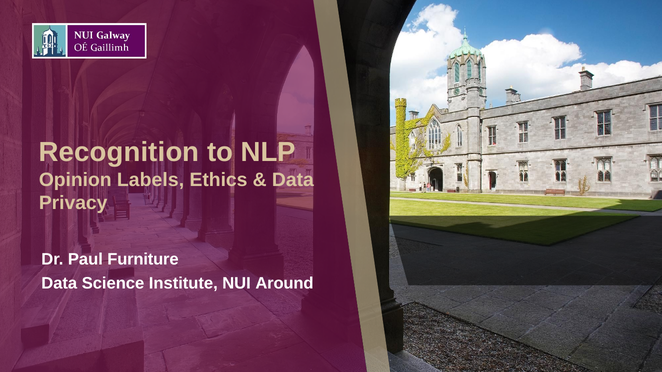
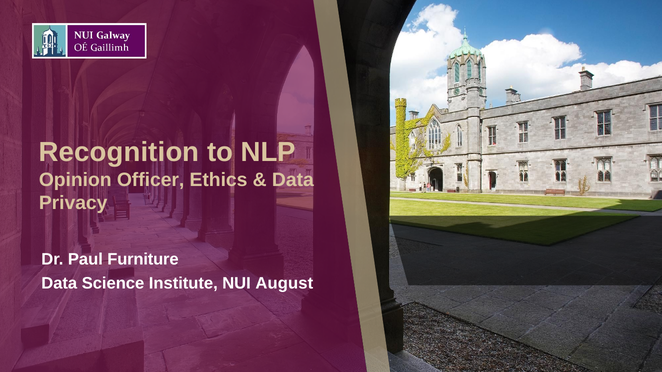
Labels: Labels -> Officer
Around: Around -> August
